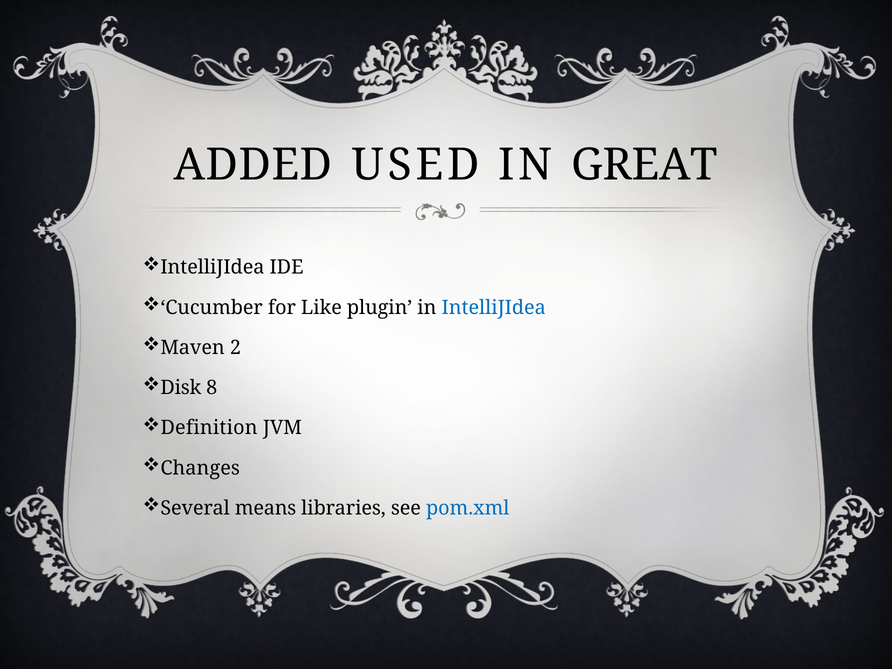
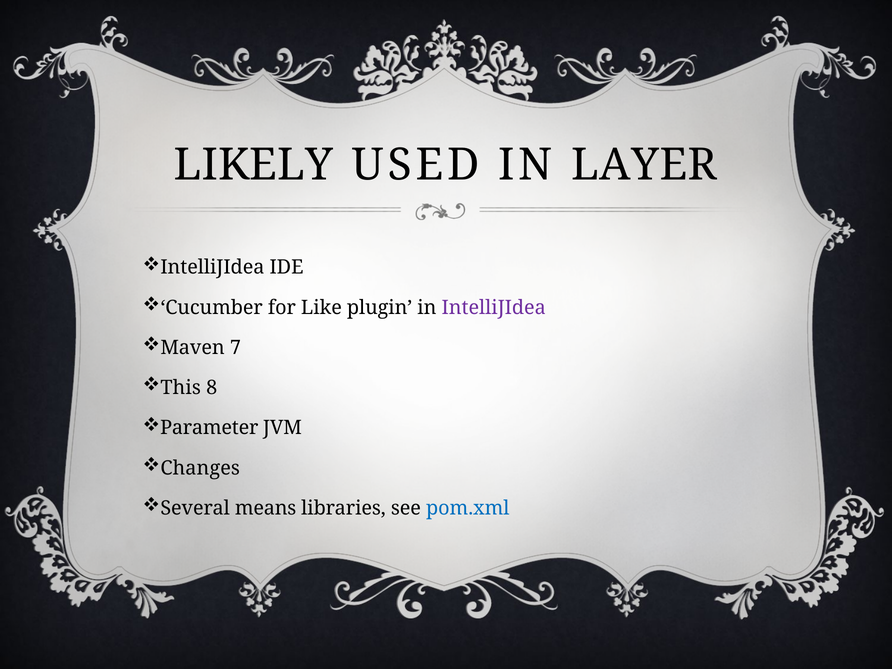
ADDED: ADDED -> LIKELY
GREAT: GREAT -> LAYER
IntelliJIdea at (494, 308) colour: blue -> purple
2: 2 -> 7
Disk: Disk -> This
Definition: Definition -> Parameter
